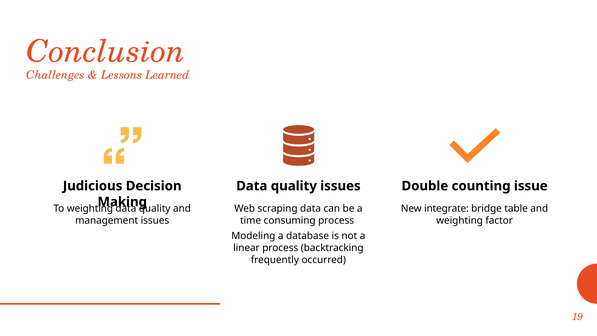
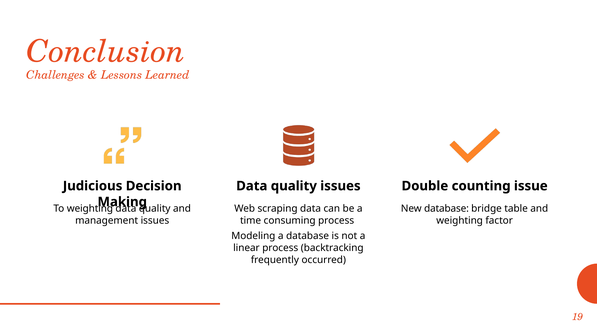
New integrate: integrate -> database
